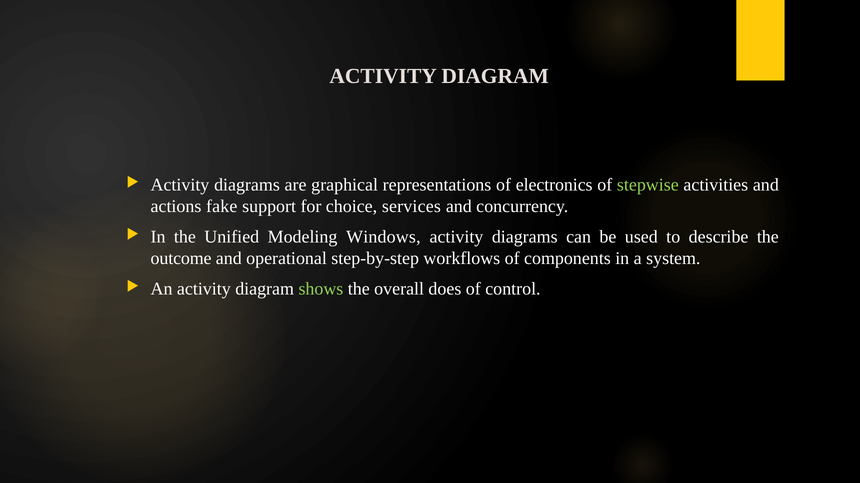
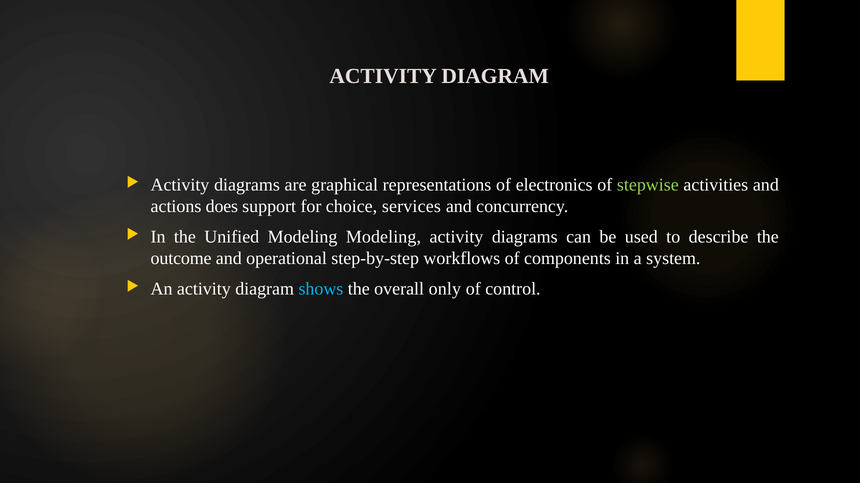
fake: fake -> does
Modeling Windows: Windows -> Modeling
shows colour: light green -> light blue
does: does -> only
